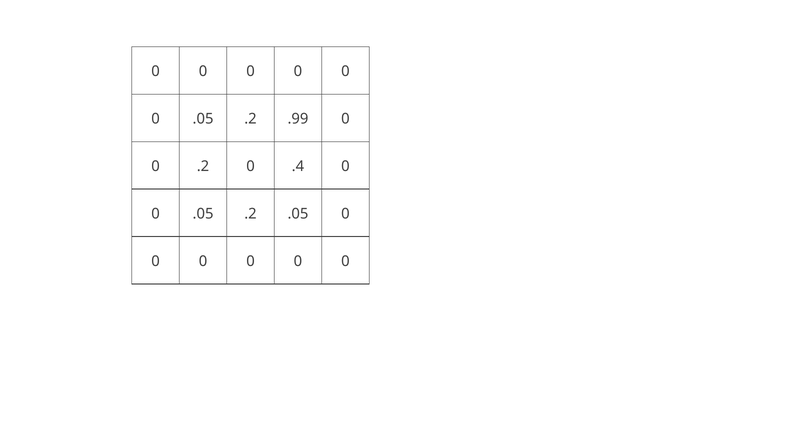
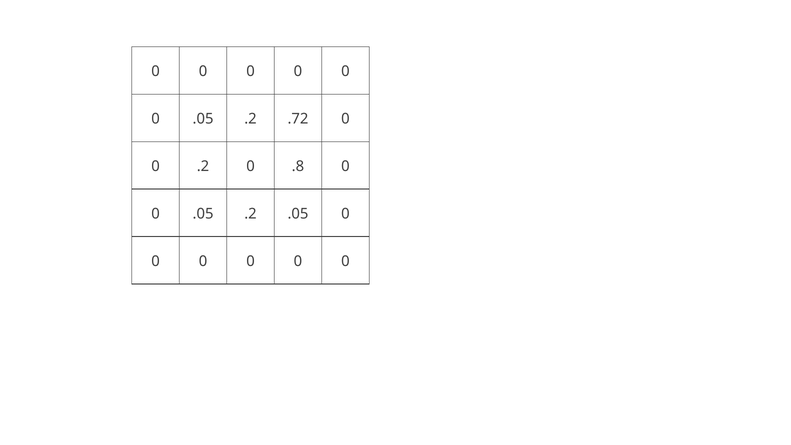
.99: .99 -> .72
.4: .4 -> .8
